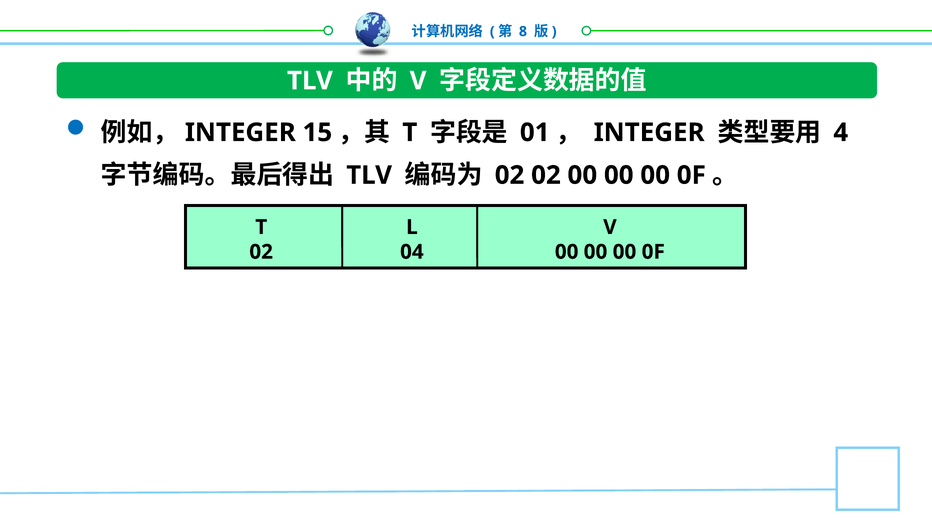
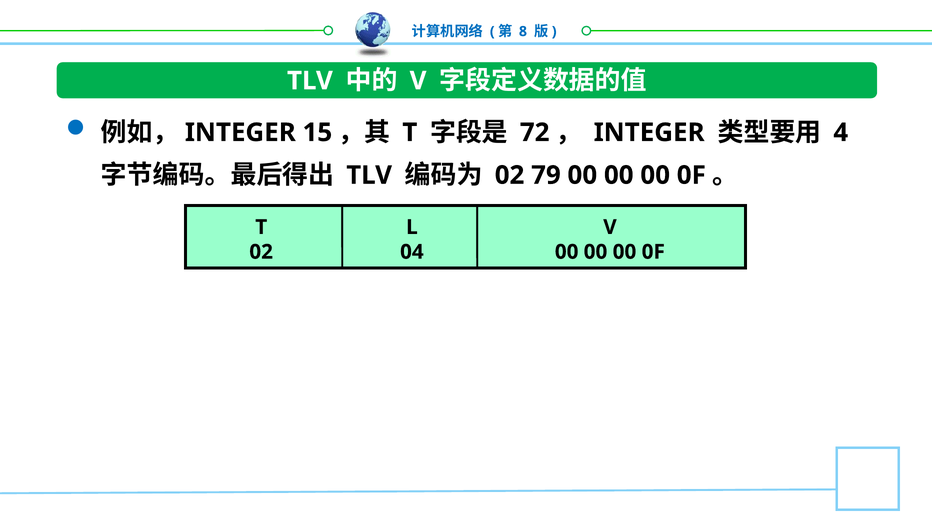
01: 01 -> 72
02 02: 02 -> 79
